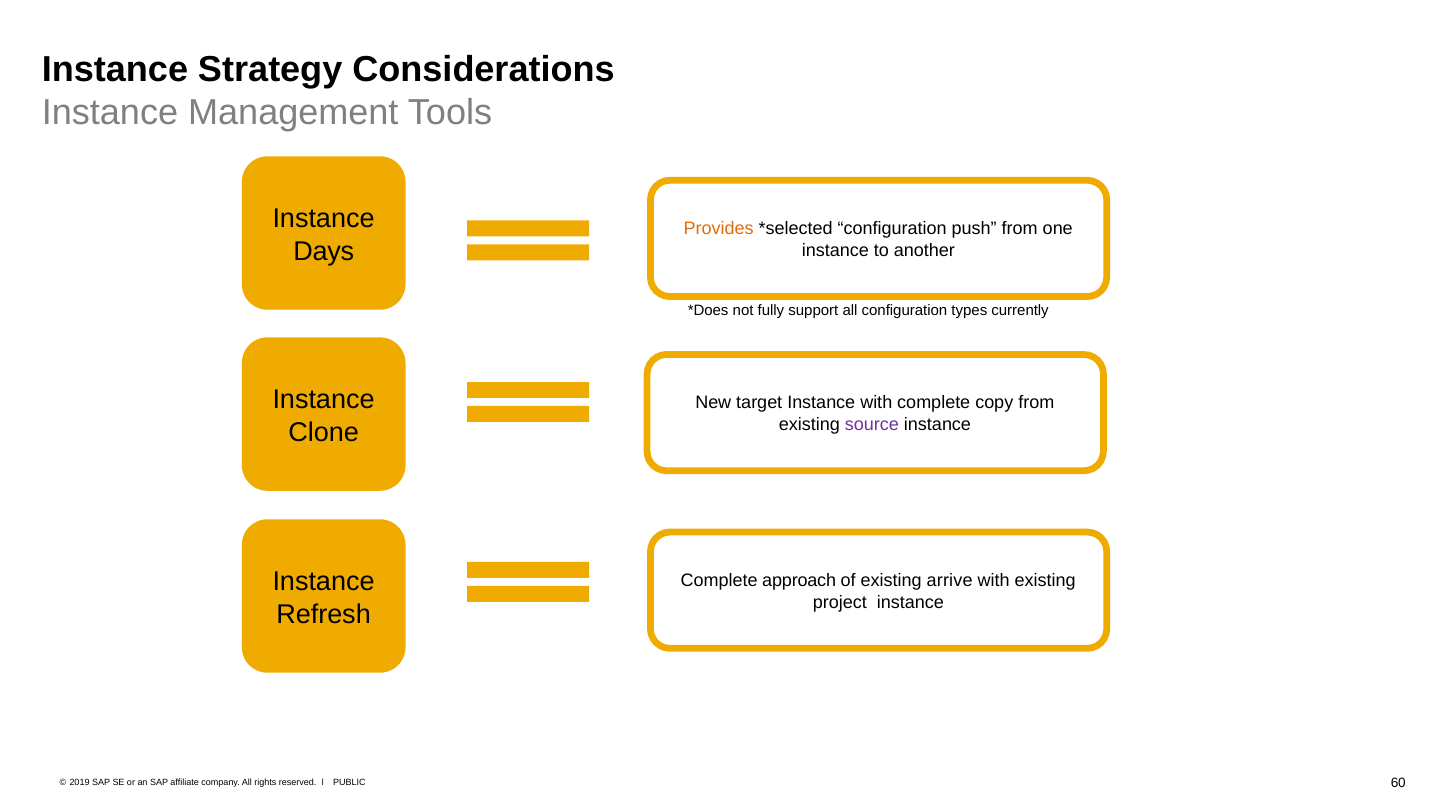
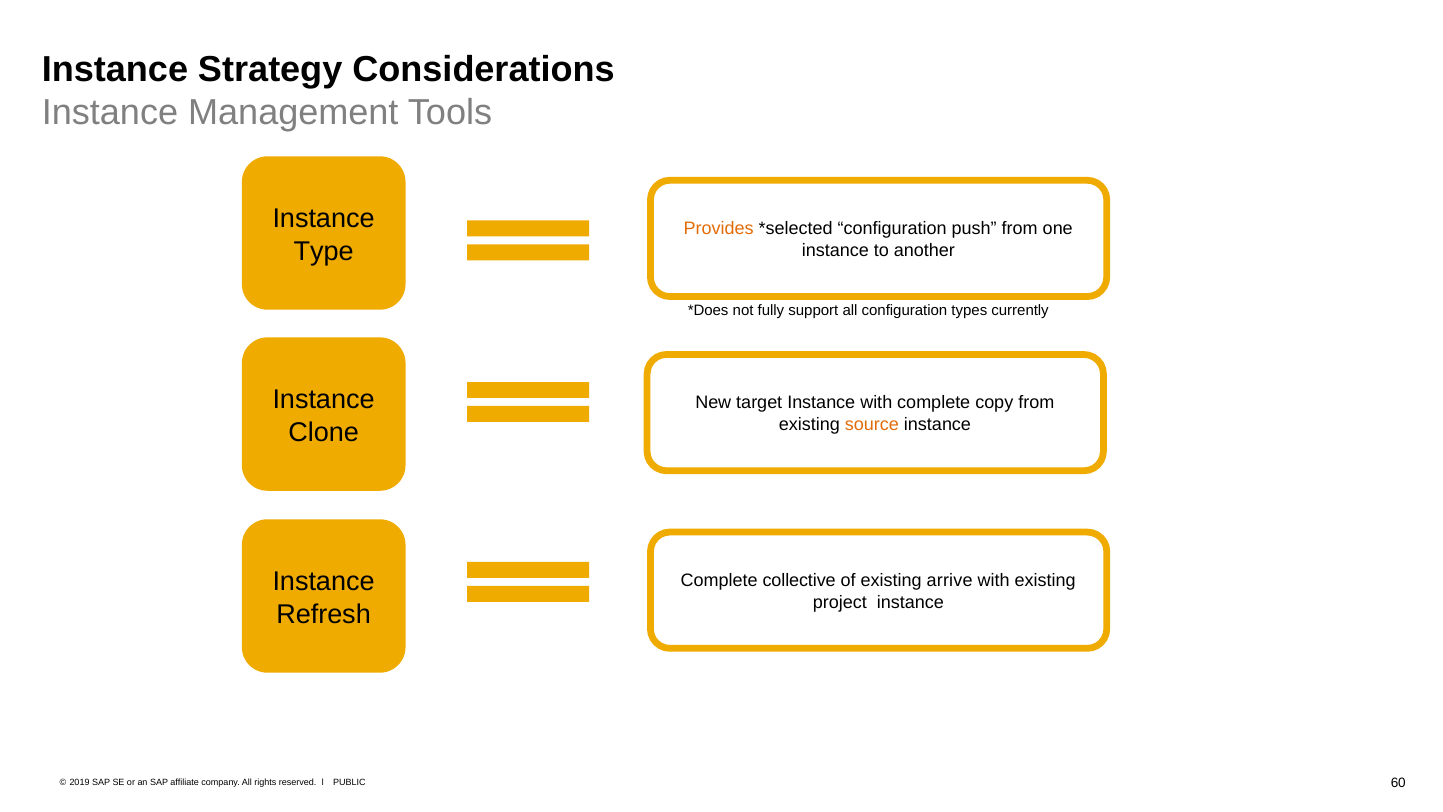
Days: Days -> Type
source colour: purple -> orange
approach: approach -> collective
